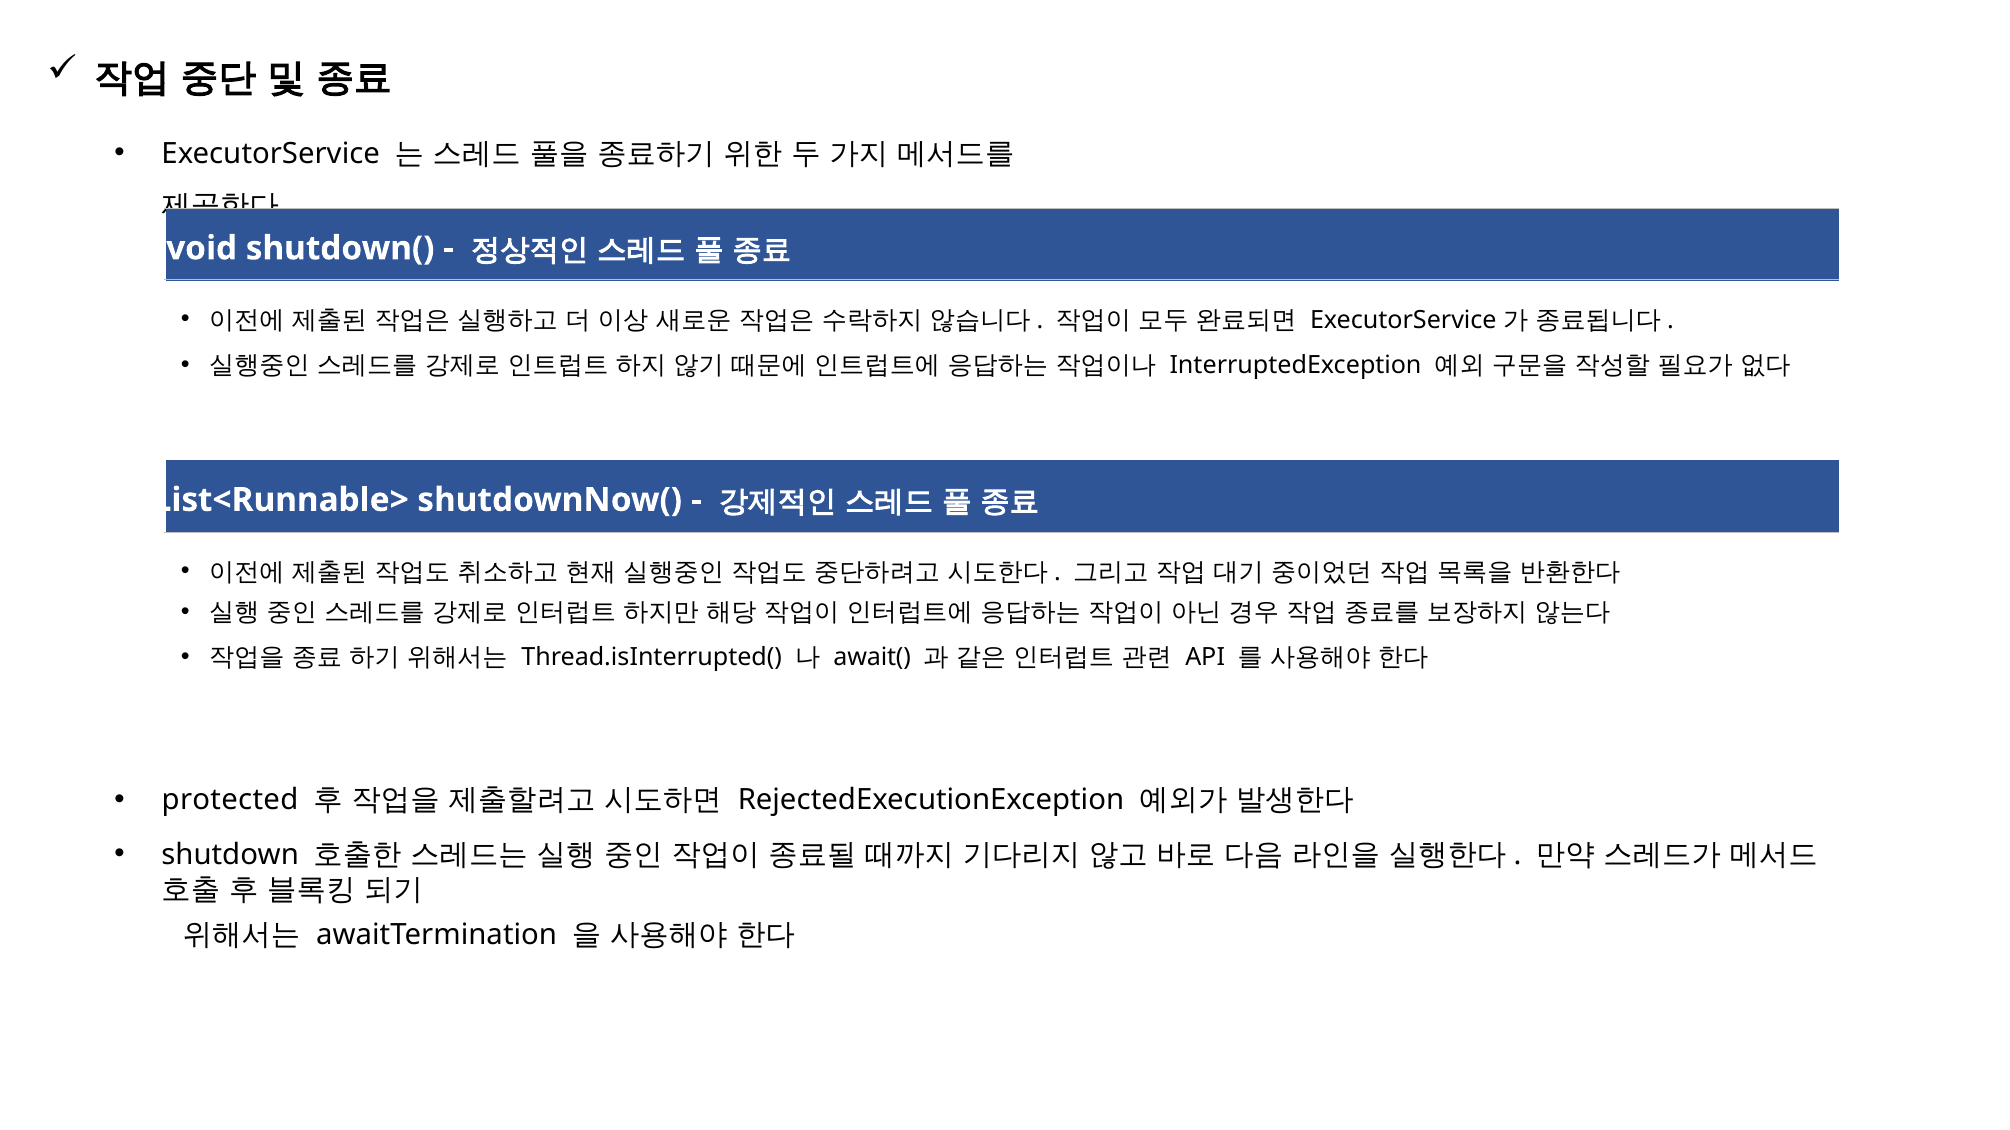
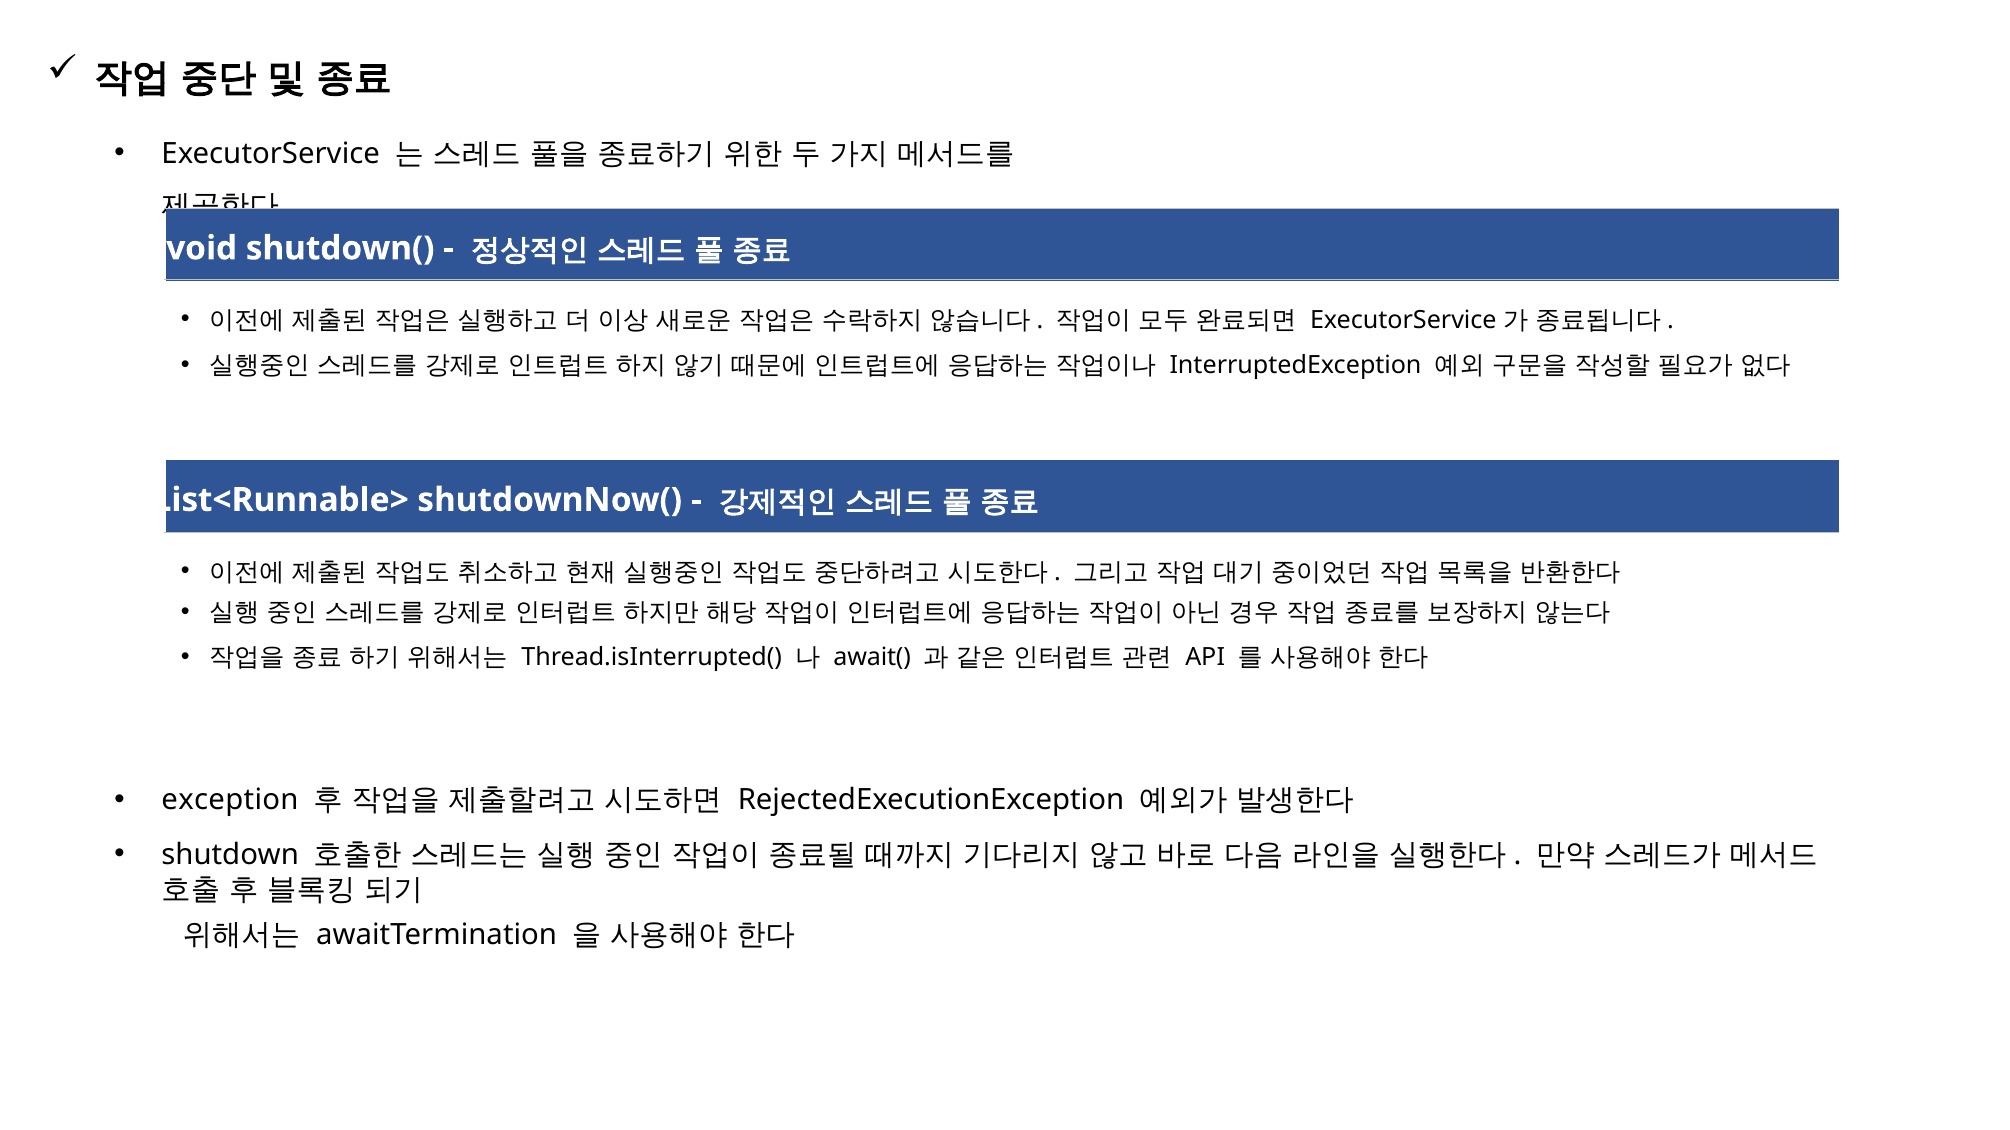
protected: protected -> exception
